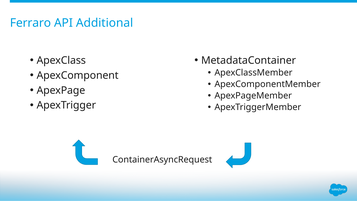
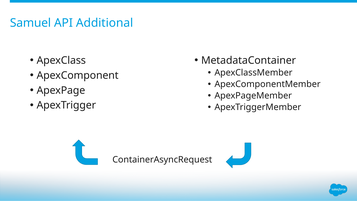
Ferraro: Ferraro -> Samuel
